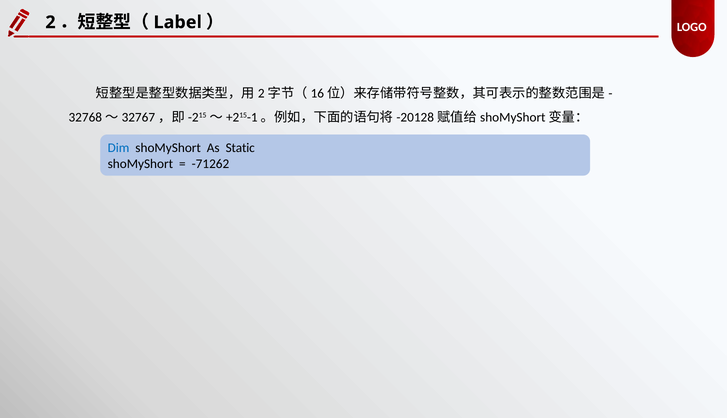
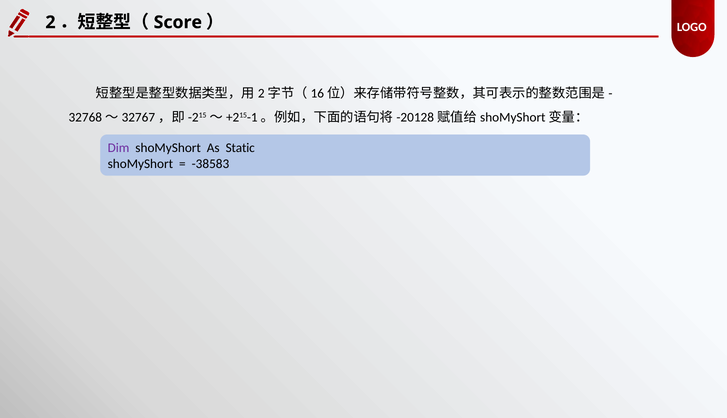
Label: Label -> Score
Dim colour: blue -> purple
-71262: -71262 -> -38583
